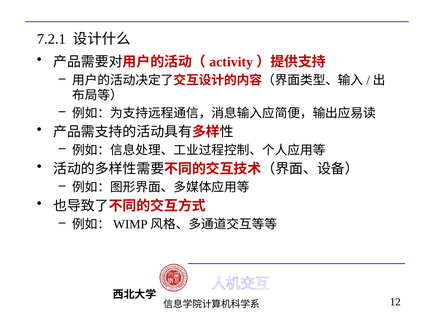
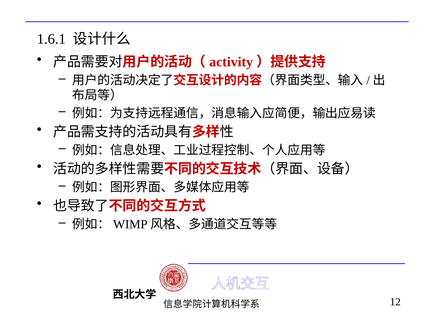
7.2.1: 7.2.1 -> 1.6.1
